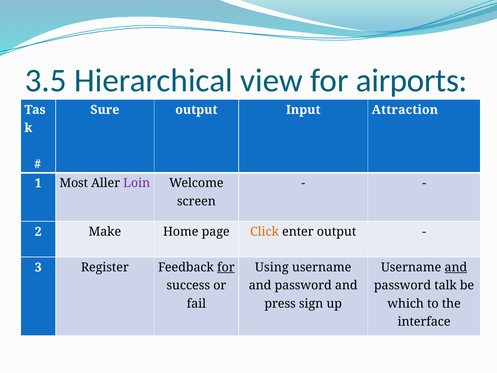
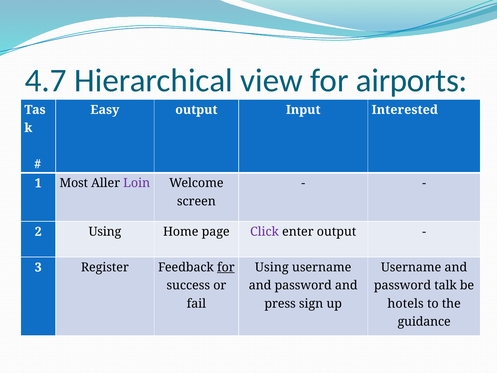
3.5: 3.5 -> 4.7
Sure: Sure -> Easy
Attraction: Attraction -> Interested
2 Make: Make -> Using
Click colour: orange -> purple
and at (456, 267) underline: present -> none
which: which -> hotels
interface: interface -> guidance
